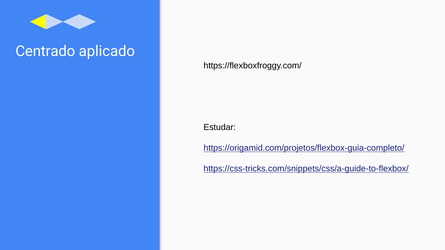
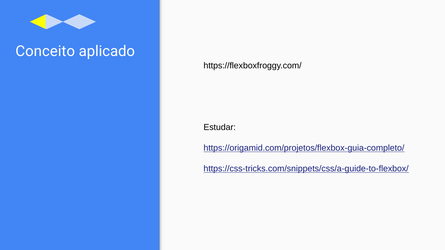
Centrado: Centrado -> Conceito
